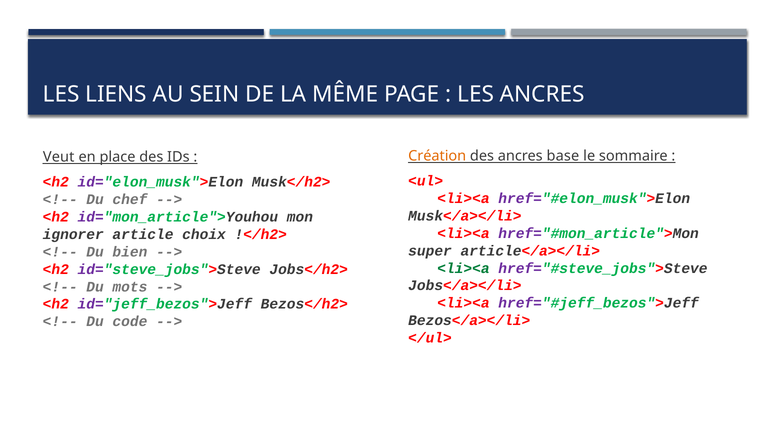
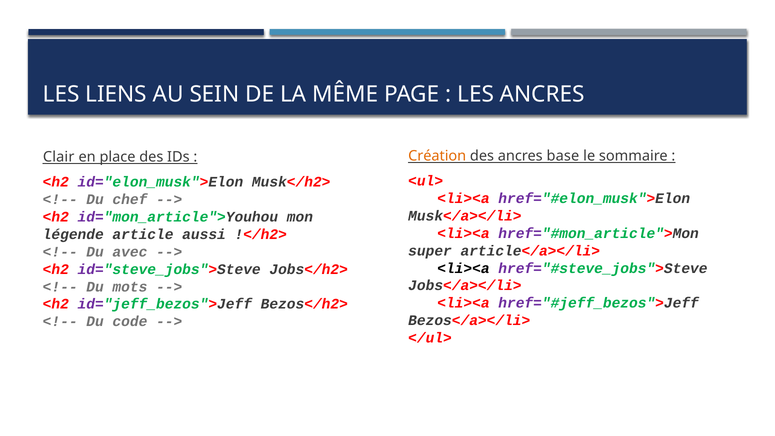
Veut: Veut -> Clair
ignorer: ignorer -> légende
choix: choix -> aussi
bien: bien -> avec
<li><a at (463, 268) colour: green -> black
